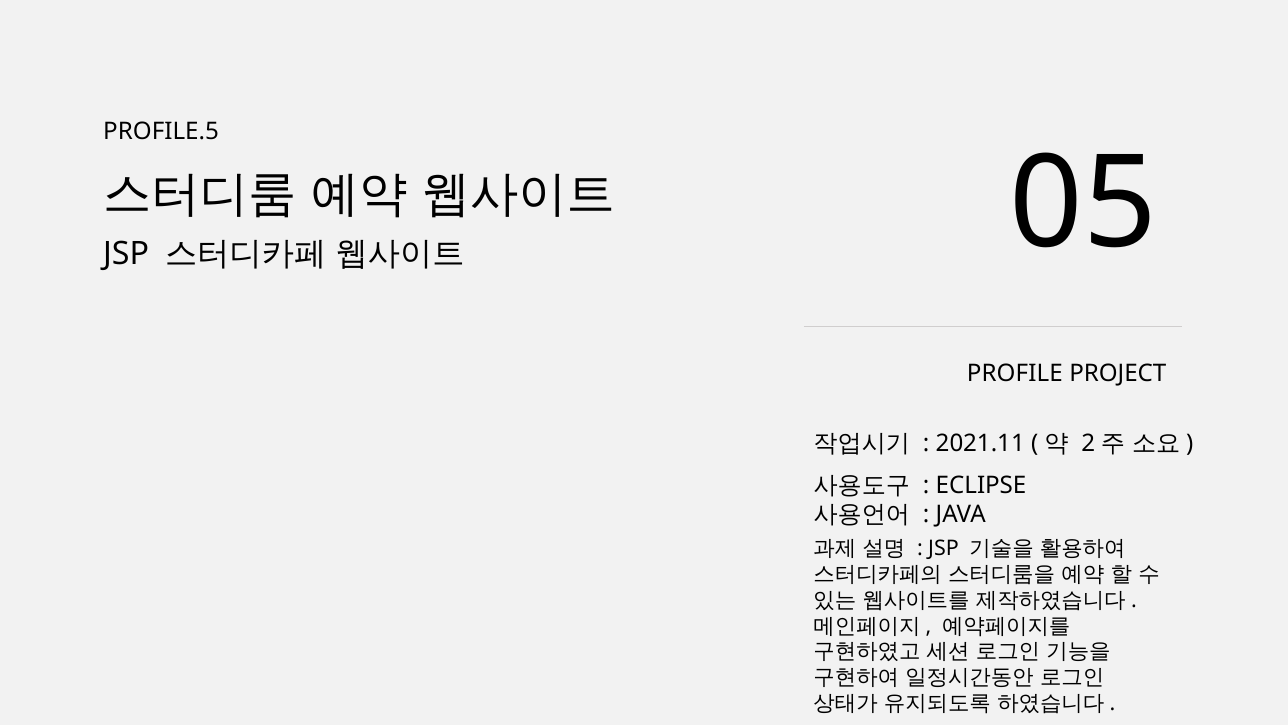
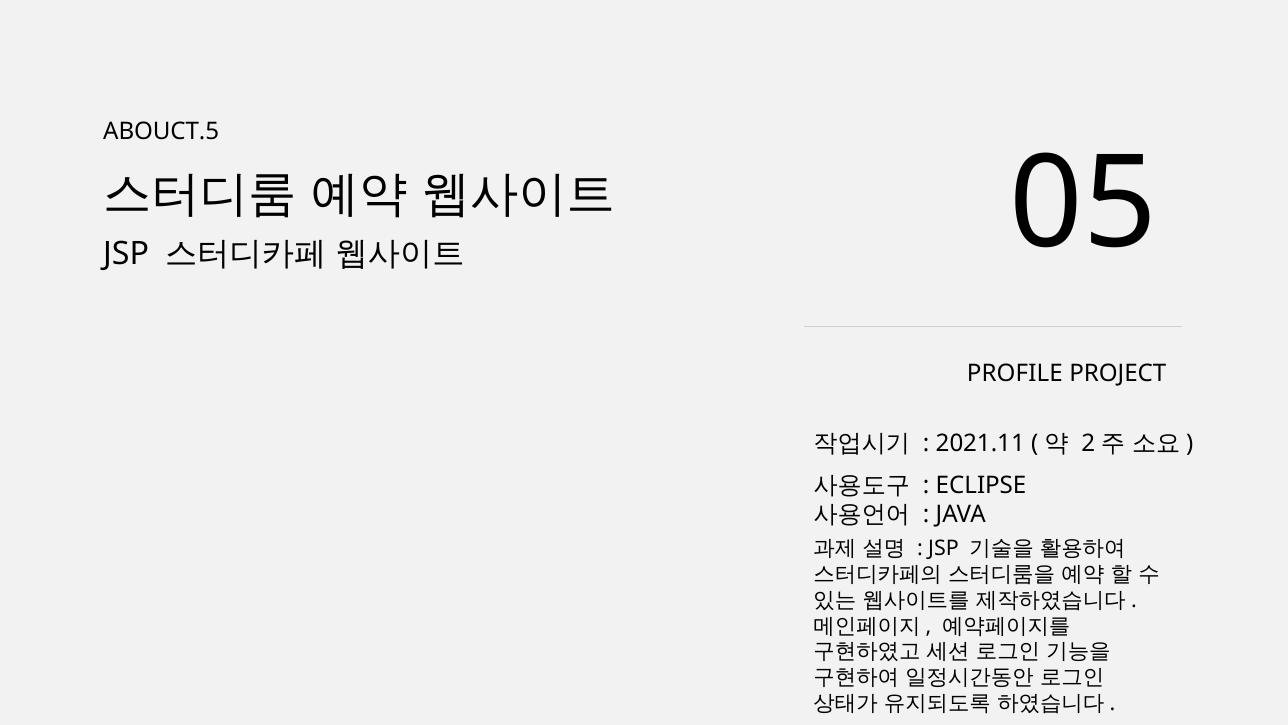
PROFILE.5: PROFILE.5 -> ABOUCT.5
